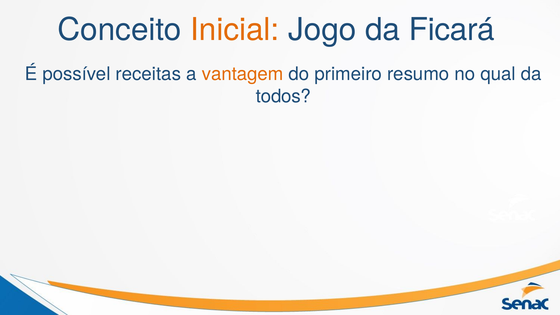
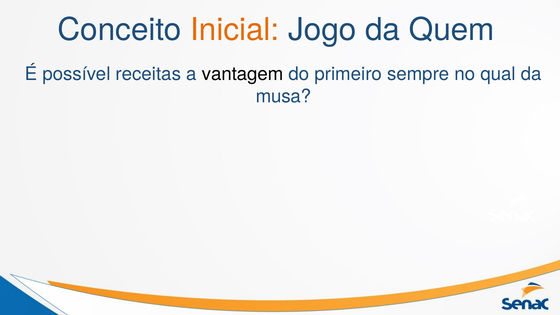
Ficará: Ficará -> Quem
vantagem colour: orange -> black
resumo: resumo -> sempre
todos: todos -> musa
